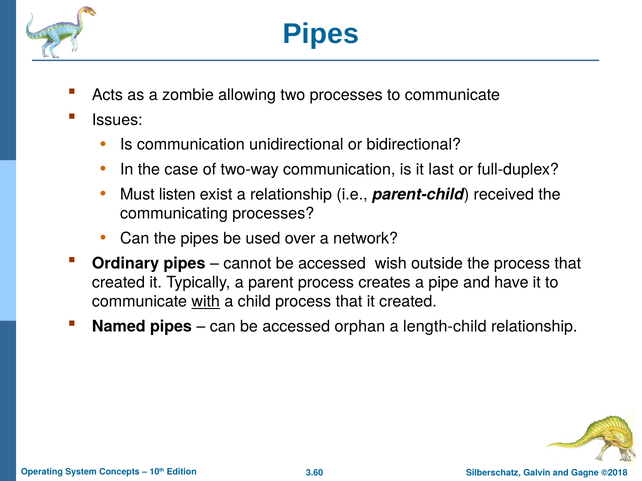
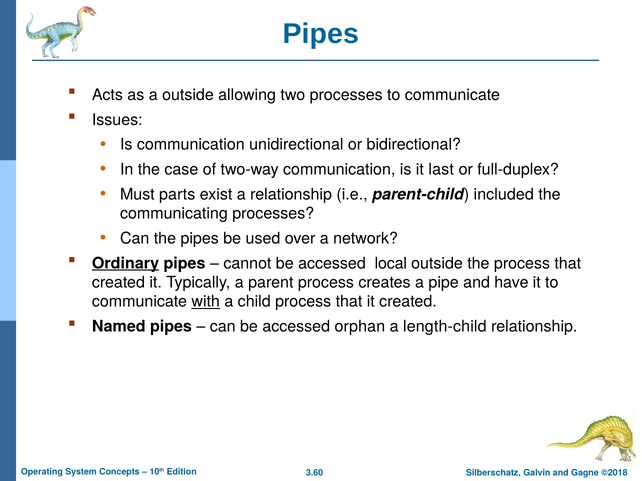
a zombie: zombie -> outside
listen: listen -> parts
received: received -> included
Ordinary underline: none -> present
wish: wish -> local
